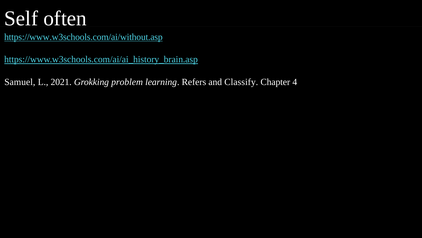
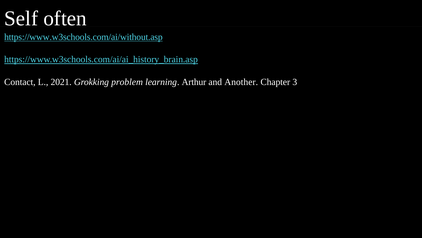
Samuel: Samuel -> Contact
Refers: Refers -> Arthur
Classify: Classify -> Another
4: 4 -> 3
